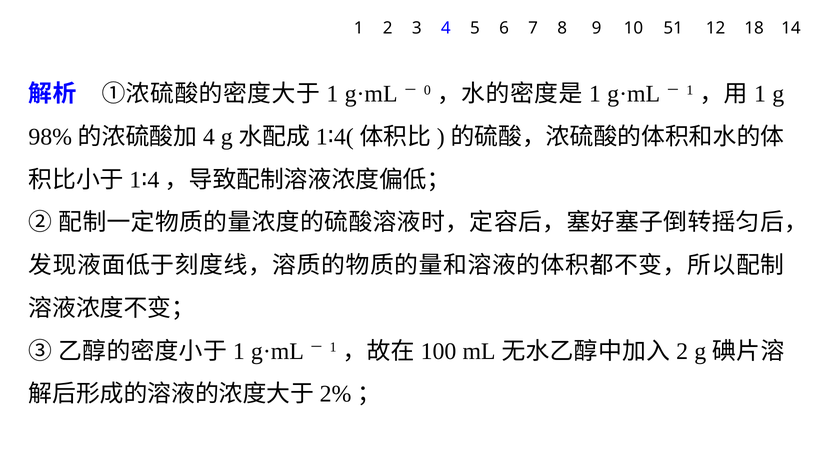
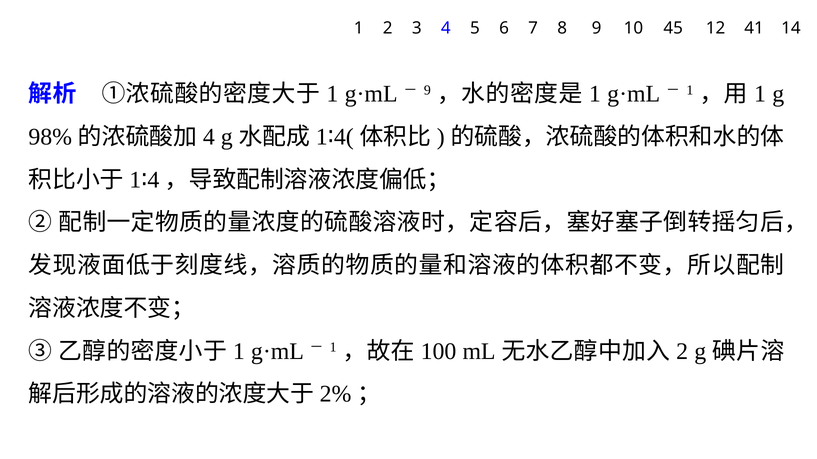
51: 51 -> 45
18: 18 -> 41
0 at (427, 90): 0 -> 9
